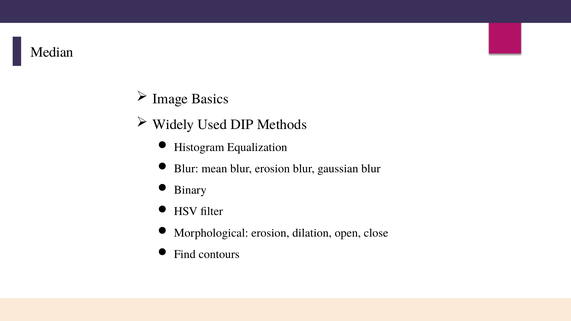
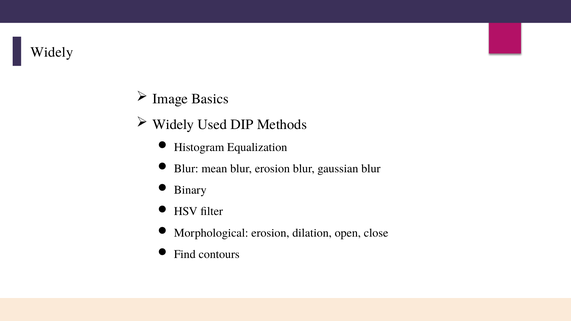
Median at (52, 52): Median -> Widely
